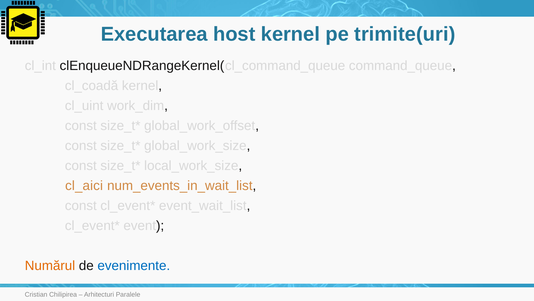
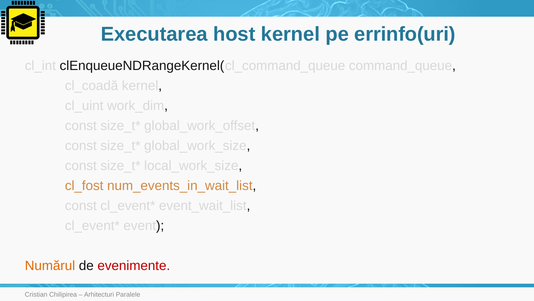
trimite(uri: trimite(uri -> errinfo(uri
cl_aici: cl_aici -> cl_fost
evenimente colour: blue -> red
